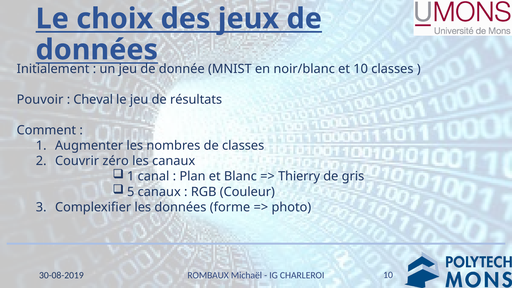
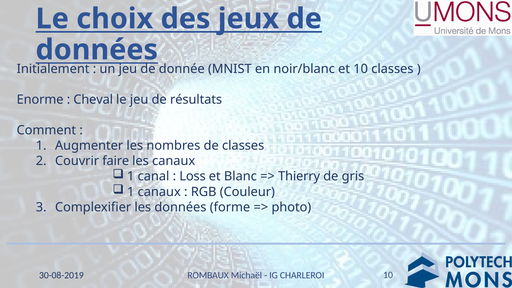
Pouvoir: Pouvoir -> Enorme
zéro: zéro -> faire
Plan: Plan -> Loss
5 at (131, 192): 5 -> 1
